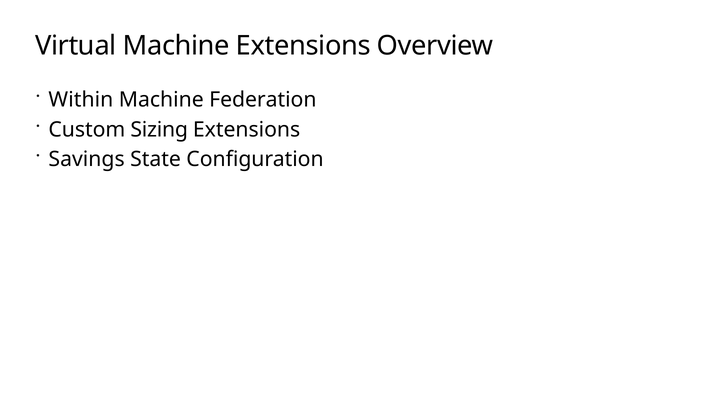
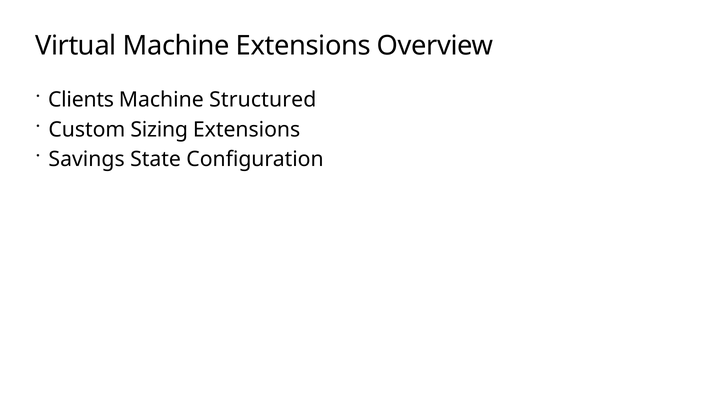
Within: Within -> Clients
Federation: Federation -> Structured
